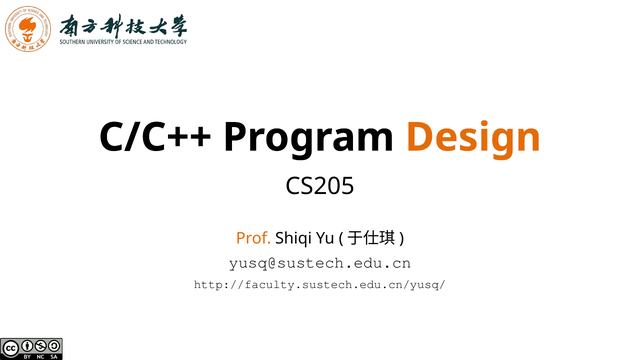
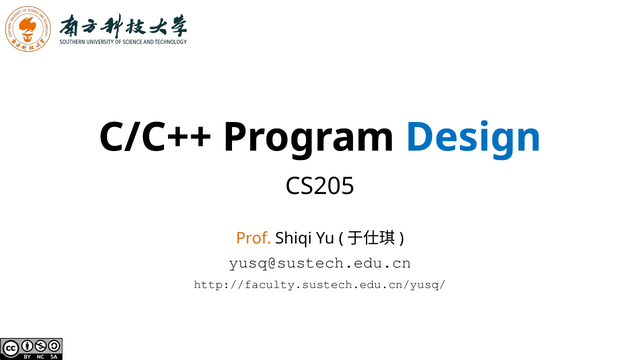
Design colour: orange -> blue
